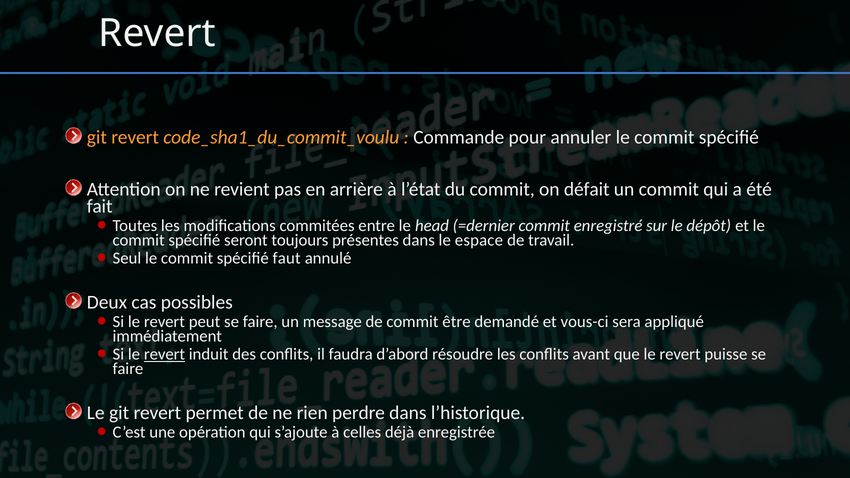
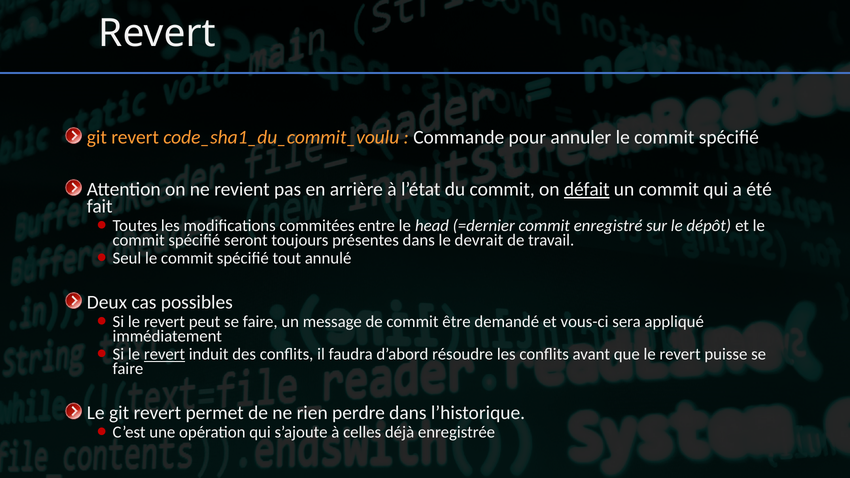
défait underline: none -> present
espace: espace -> devrait
faut: faut -> tout
